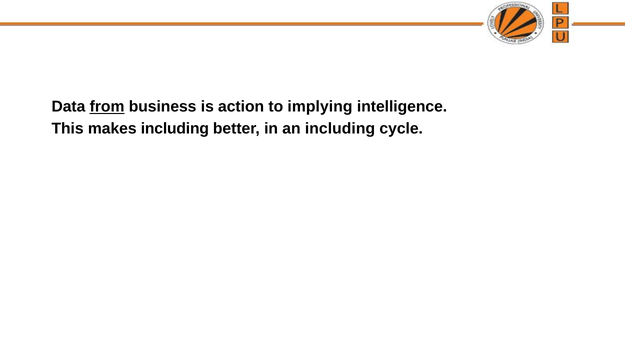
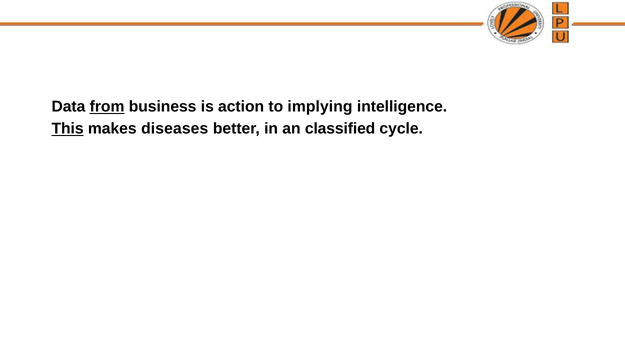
This underline: none -> present
makes including: including -> diseases
an including: including -> classified
